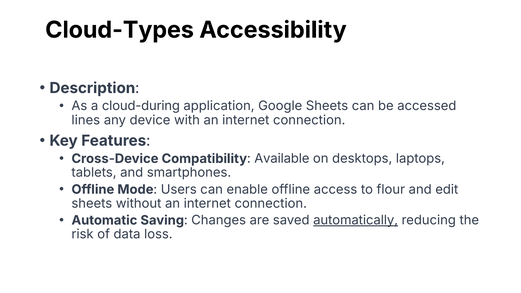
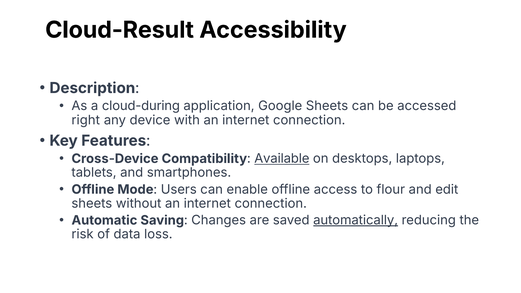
Cloud-Types: Cloud-Types -> Cloud-Result
lines: lines -> right
Available underline: none -> present
